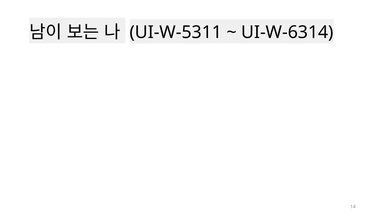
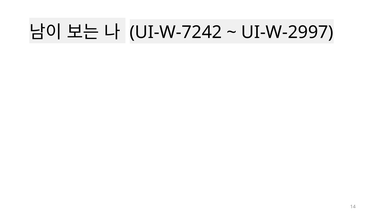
UI-W-5311: UI-W-5311 -> UI-W-7242
UI-W-6314: UI-W-6314 -> UI-W-2997
